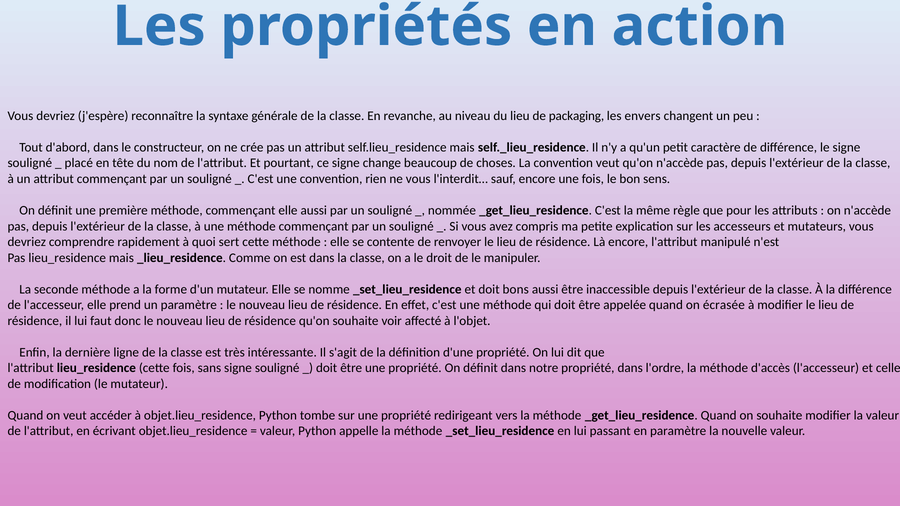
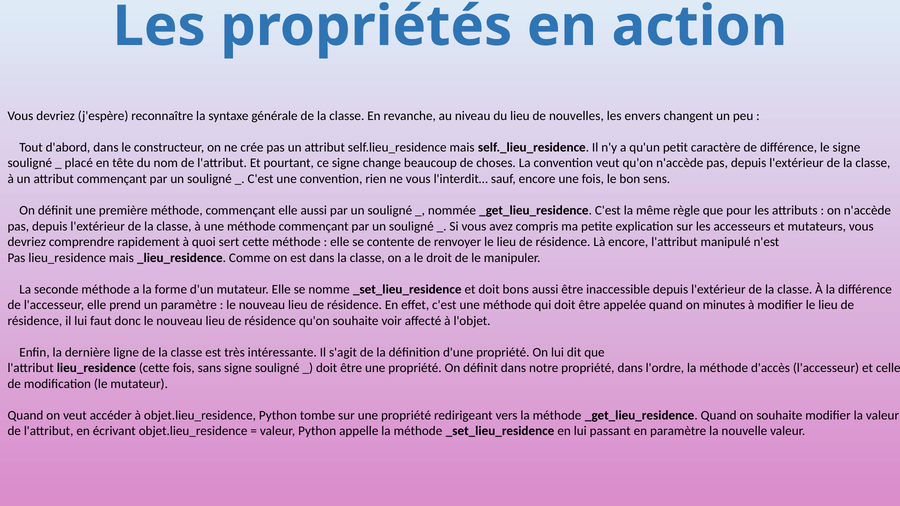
packaging: packaging -> nouvelles
écrasée: écrasée -> minutes
